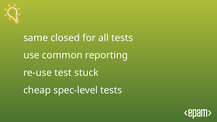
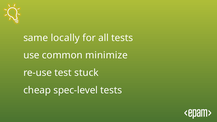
closed: closed -> locally
reporting: reporting -> minimize
